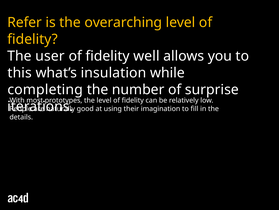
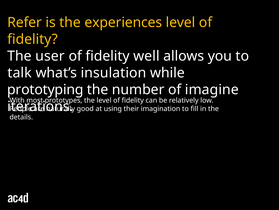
overarching: overarching -> experiences
this: this -> talk
completing: completing -> prototyping
surprise: surprise -> imagine
